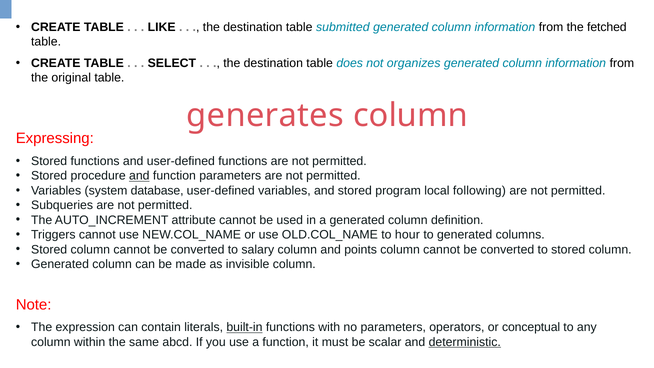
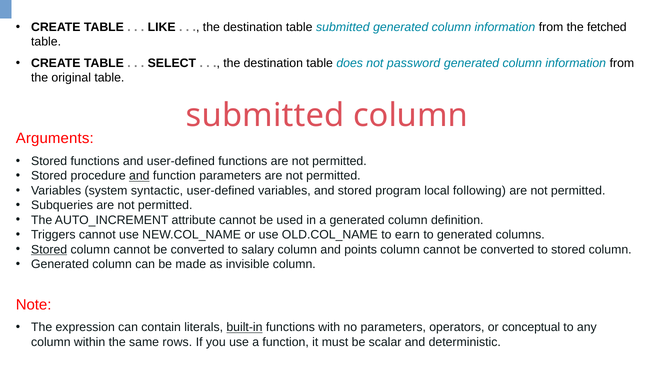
organizes: organizes -> password
generates at (265, 116): generates -> submitted
Expressing: Expressing -> Arguments
database: database -> syntactic
hour: hour -> earn
Stored at (49, 249) underline: none -> present
abcd: abcd -> rows
deterministic underline: present -> none
